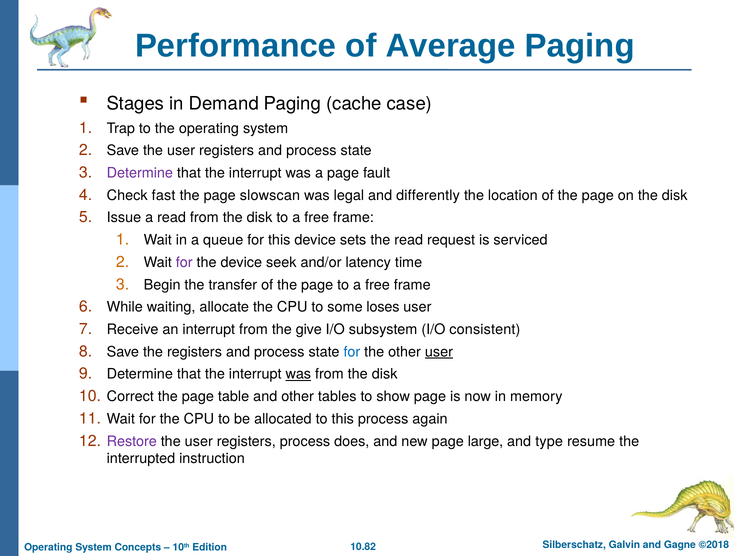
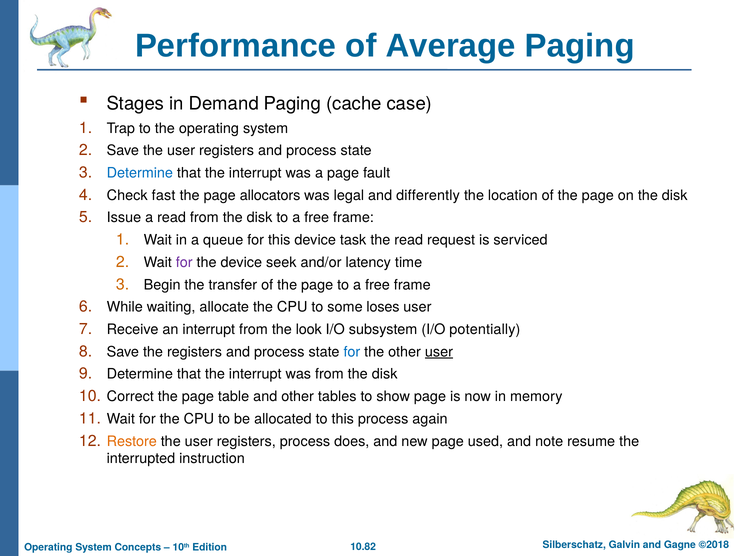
Determine at (140, 173) colour: purple -> blue
slowscan: slowscan -> allocators
sets: sets -> task
give: give -> look
consistent: consistent -> potentially
was at (298, 374) underline: present -> none
Restore colour: purple -> orange
large: large -> used
type: type -> note
